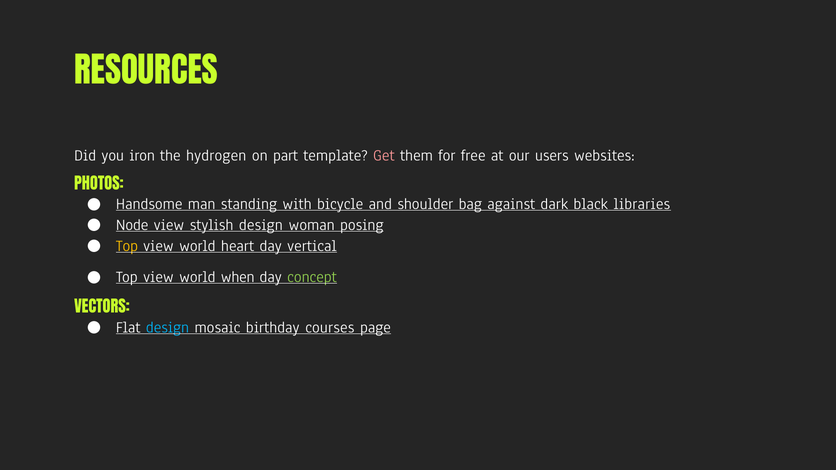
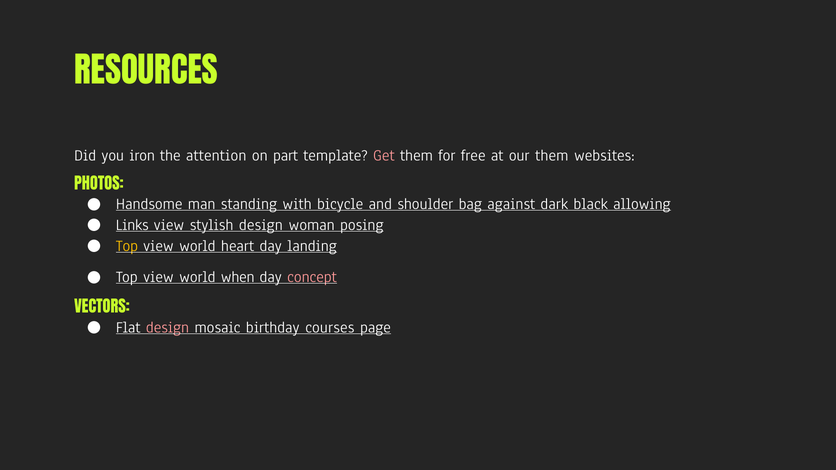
hydrogen: hydrogen -> attention
our users: users -> them
libraries: libraries -> allowing
Node: Node -> Links
vertical: vertical -> landing
concept colour: light green -> pink
design at (167, 327) colour: light blue -> pink
